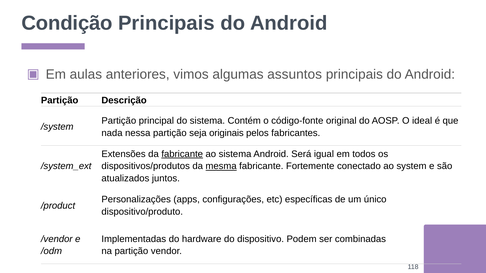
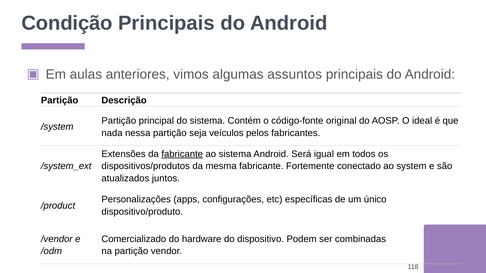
originais: originais -> veículos
mesma underline: present -> none
Implementadas: Implementadas -> Comercializado
